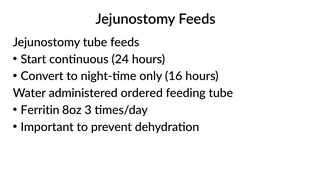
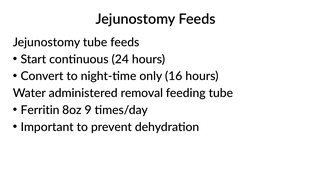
ordered: ordered -> removal
3: 3 -> 9
